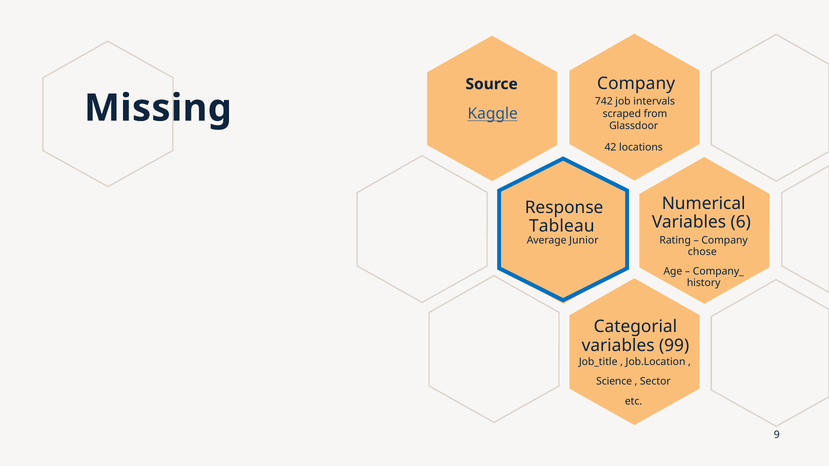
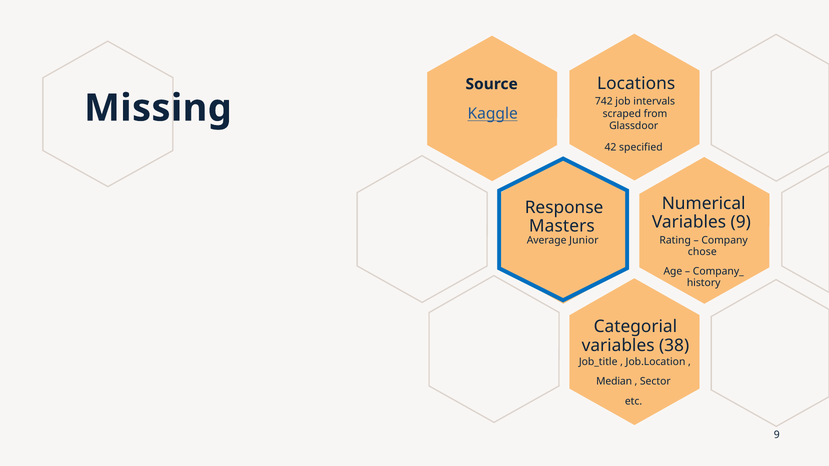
Source Company: Company -> Locations
locations: locations -> specified
Variables 6: 6 -> 9
Tableau: Tableau -> Masters
99: 99 -> 38
Science: Science -> Median
